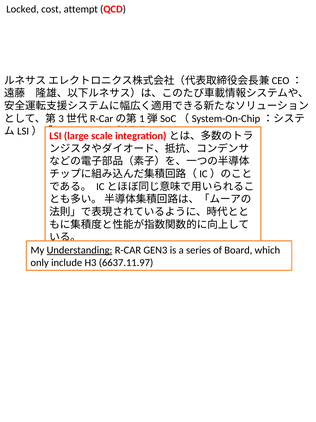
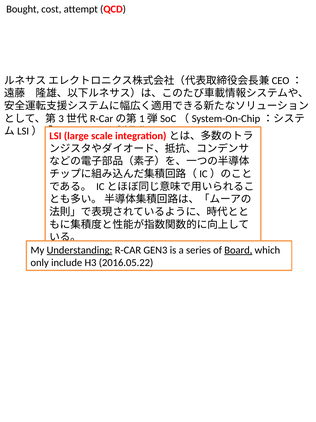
Locked: Locked -> Bought
Board underline: none -> present
6637.11.97: 6637.11.97 -> 2016.05.22
